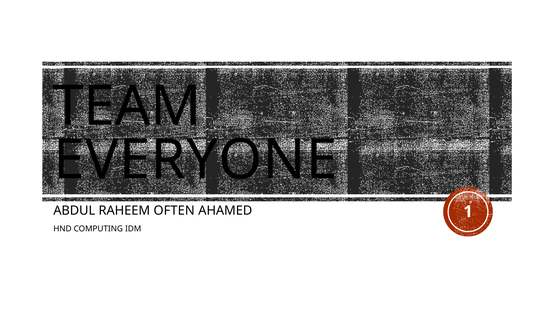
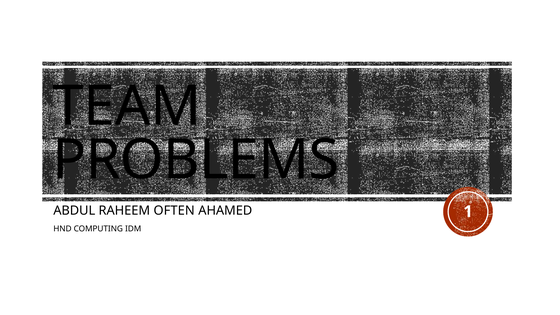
EVERYONE: EVERYONE -> PROBLEMS
